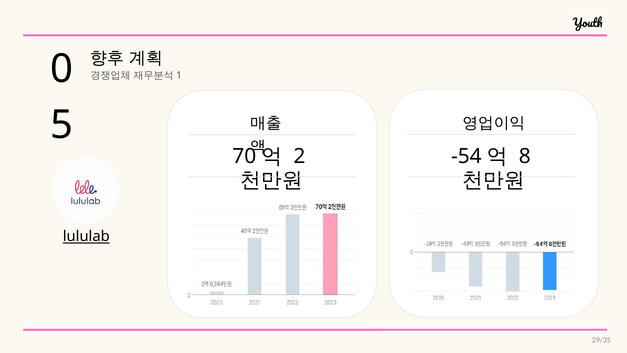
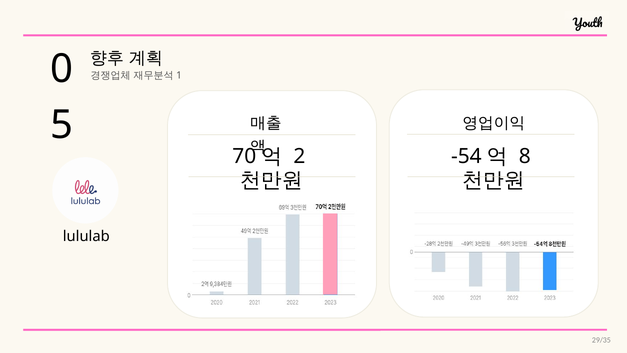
lululab underline: present -> none
